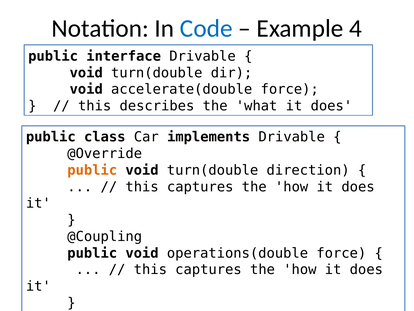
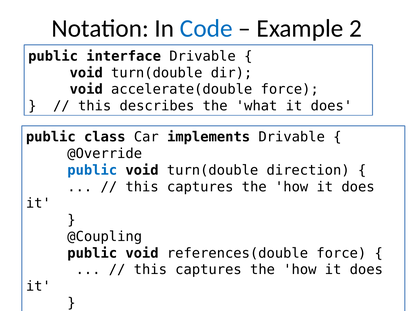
4: 4 -> 2
public at (92, 170) colour: orange -> blue
operations(double: operations(double -> references(double
